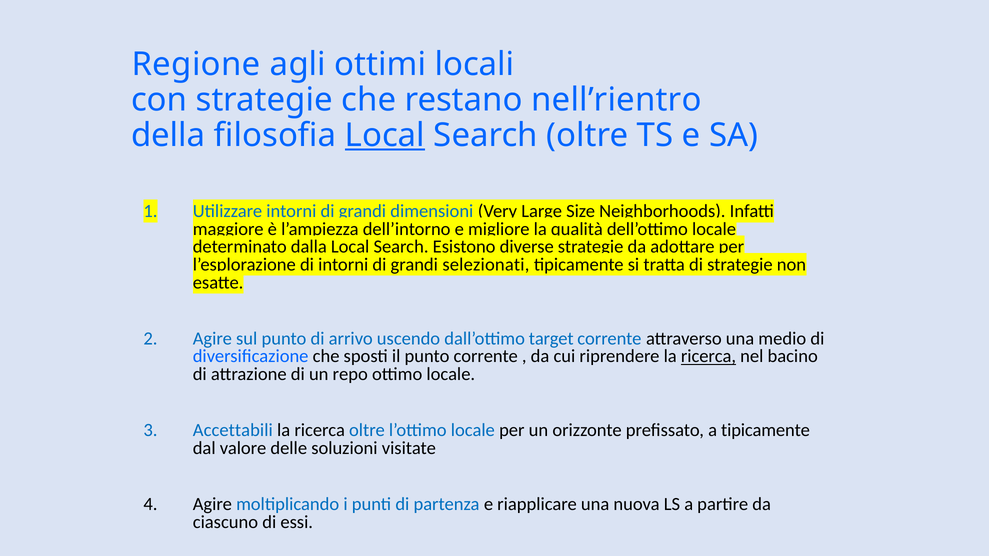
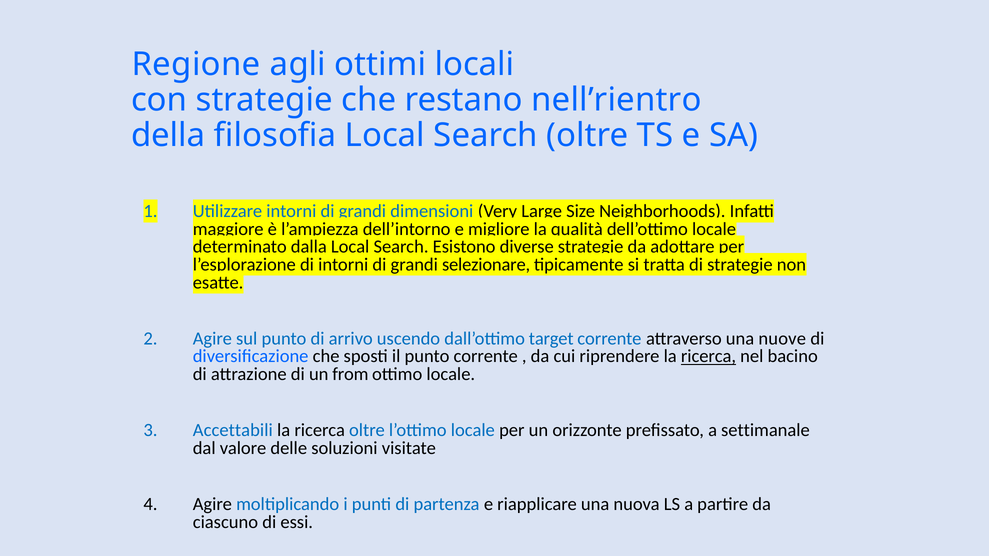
Local at (385, 136) underline: present -> none
selezionati: selezionati -> selezionare
medio: medio -> nuove
repo: repo -> from
a tipicamente: tipicamente -> settimanale
